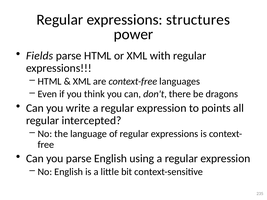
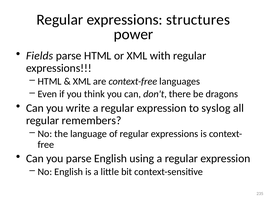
points: points -> syslog
intercepted: intercepted -> remembers
